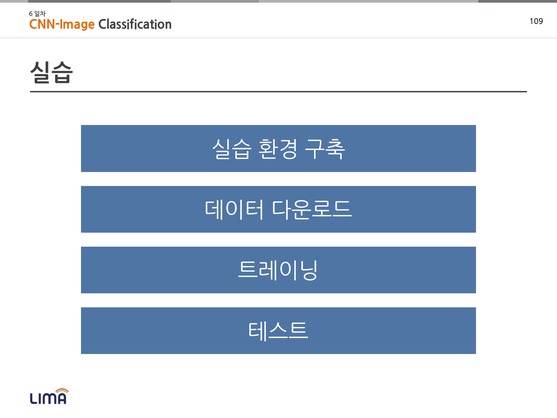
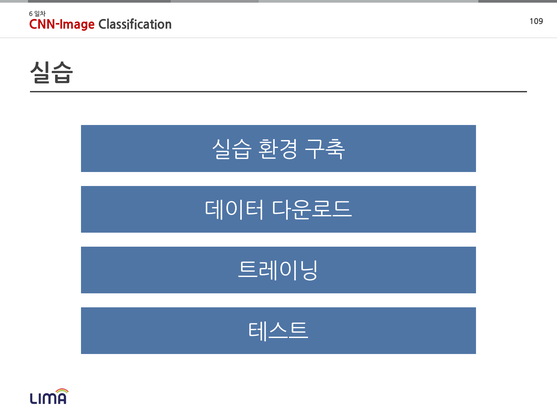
CNN-Image colour: orange -> red
